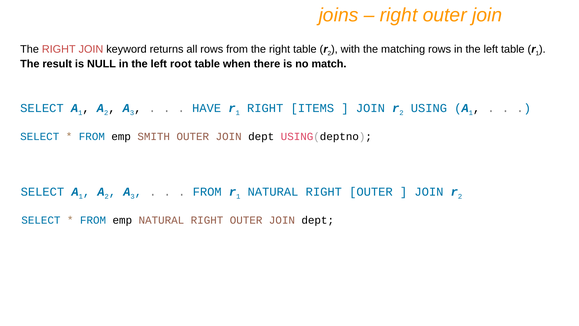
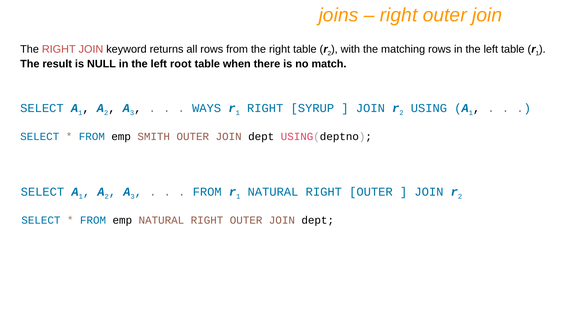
HAVE: HAVE -> WAYS
ITEMS: ITEMS -> SYRUP
